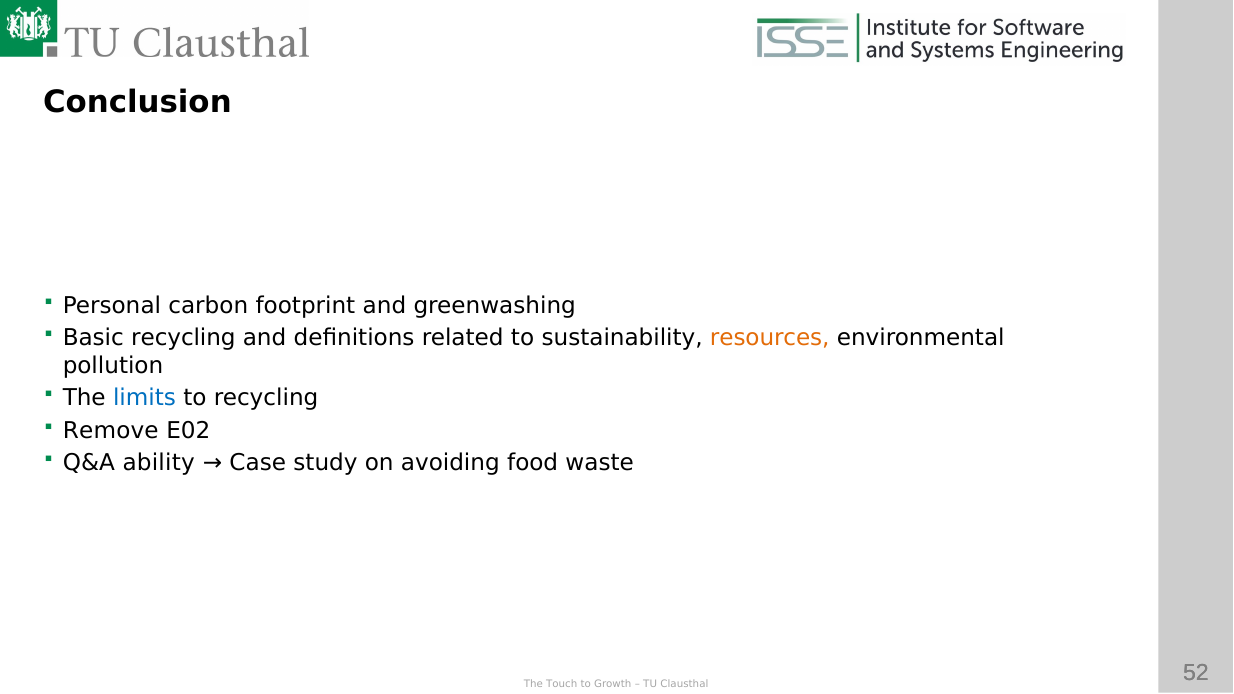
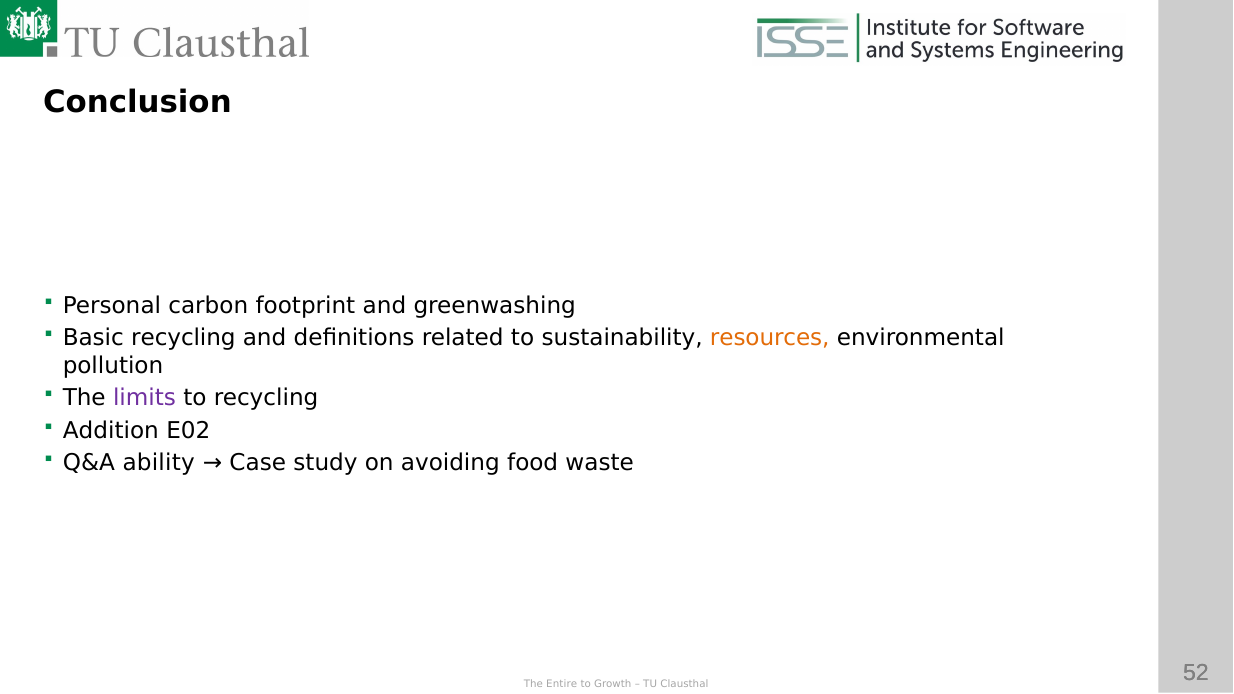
limits colour: blue -> purple
Remove: Remove -> Addition
Touch: Touch -> Entire
